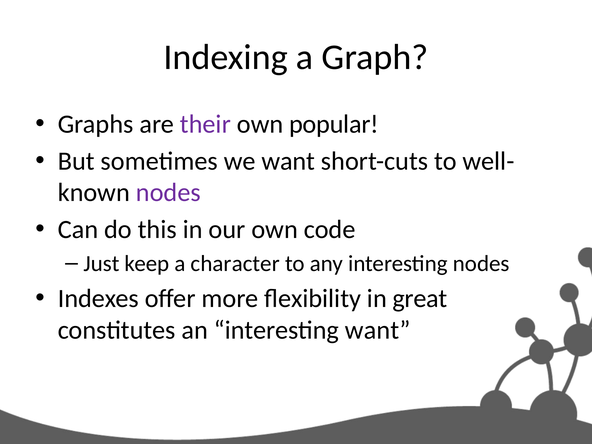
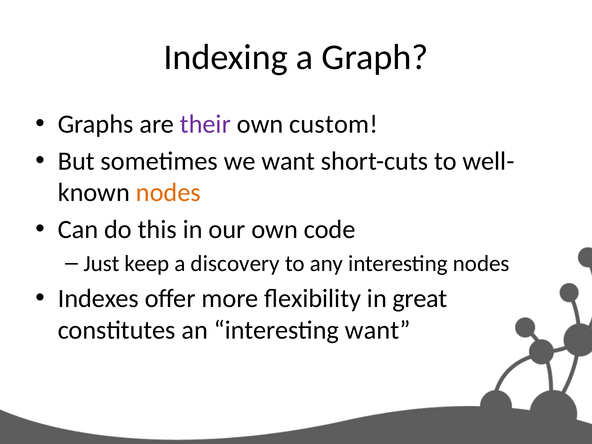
popular: popular -> custom
nodes at (168, 193) colour: purple -> orange
character: character -> discovery
